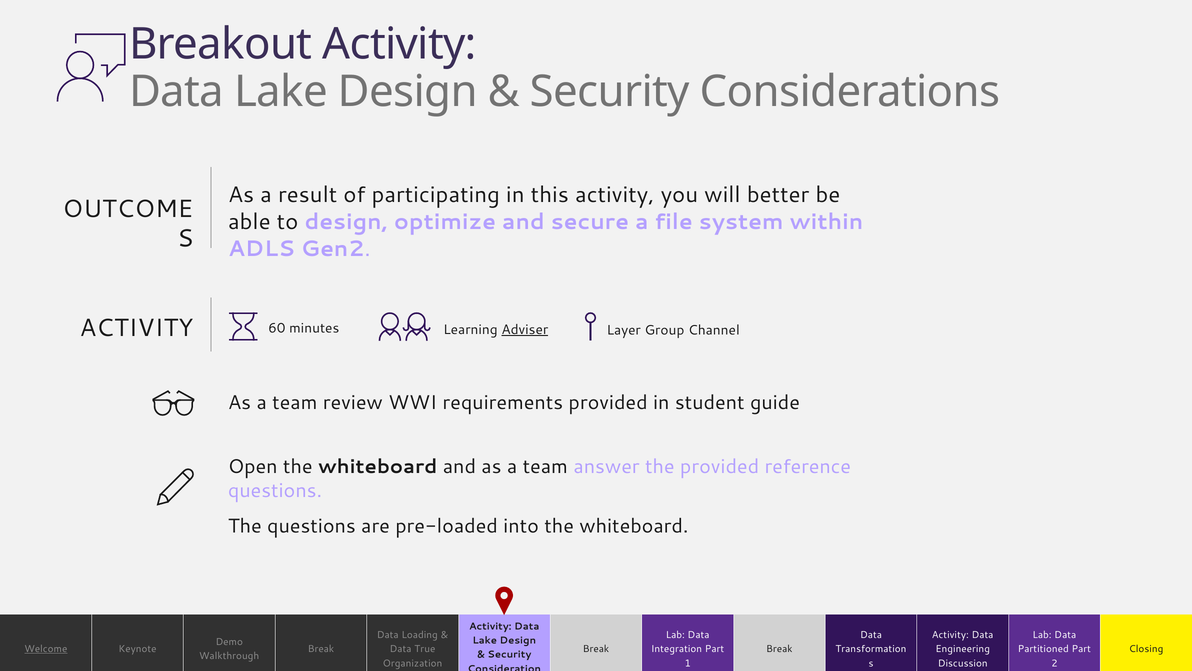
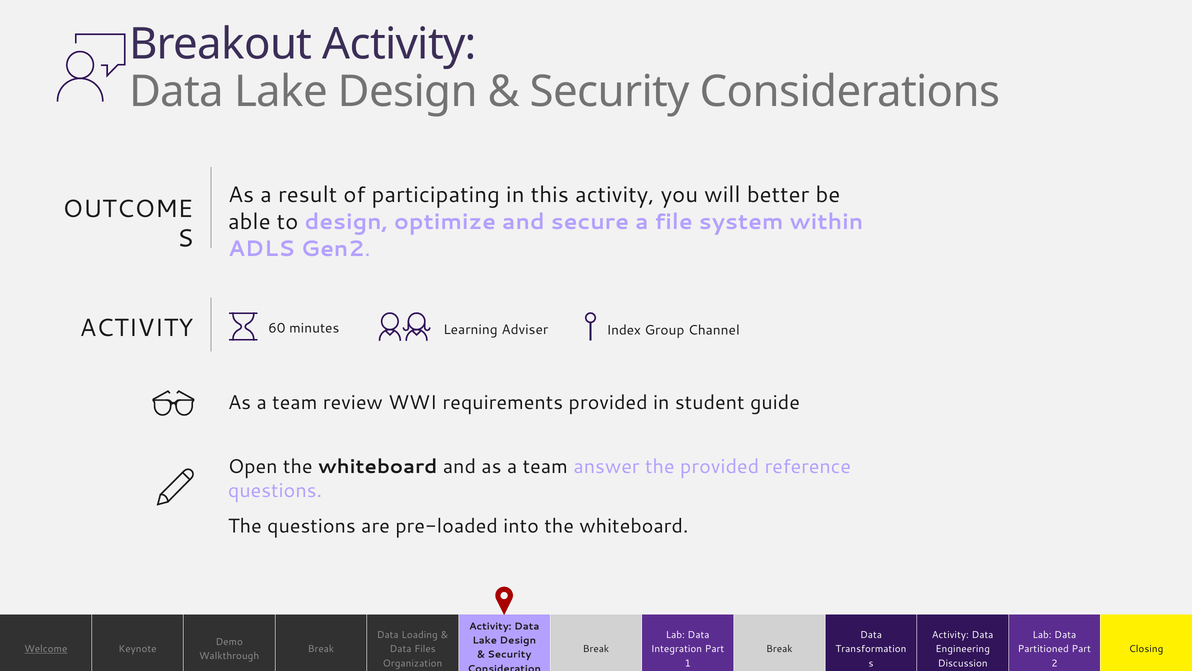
Adviser underline: present -> none
Layer: Layer -> Index
True: True -> Files
